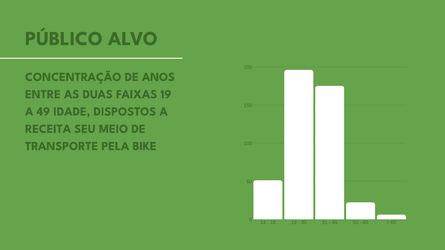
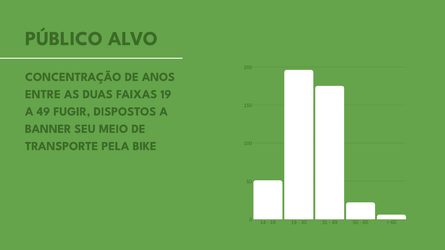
IDADE: IDADE -> FUGIR
RECEITA: RECEITA -> BANNER
